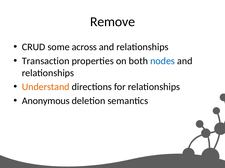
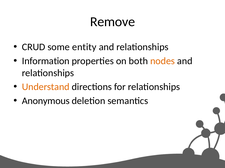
across: across -> entity
Transaction: Transaction -> Information
nodes colour: blue -> orange
